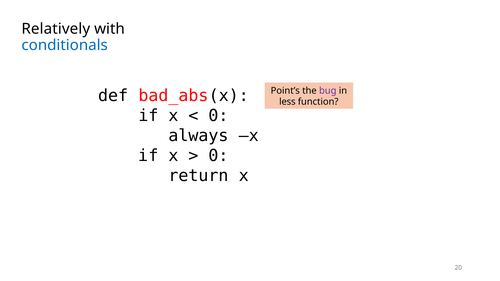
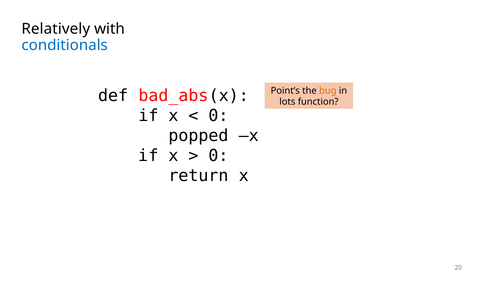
bug colour: purple -> orange
less: less -> lots
always: always -> popped
